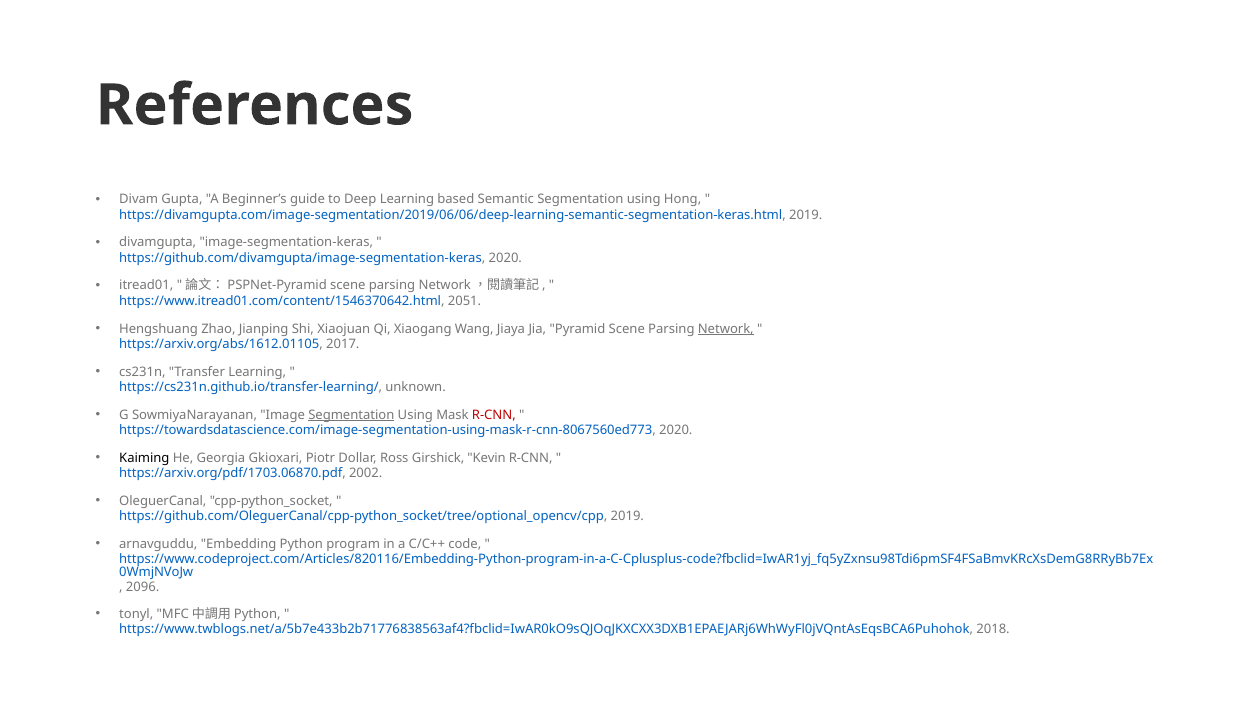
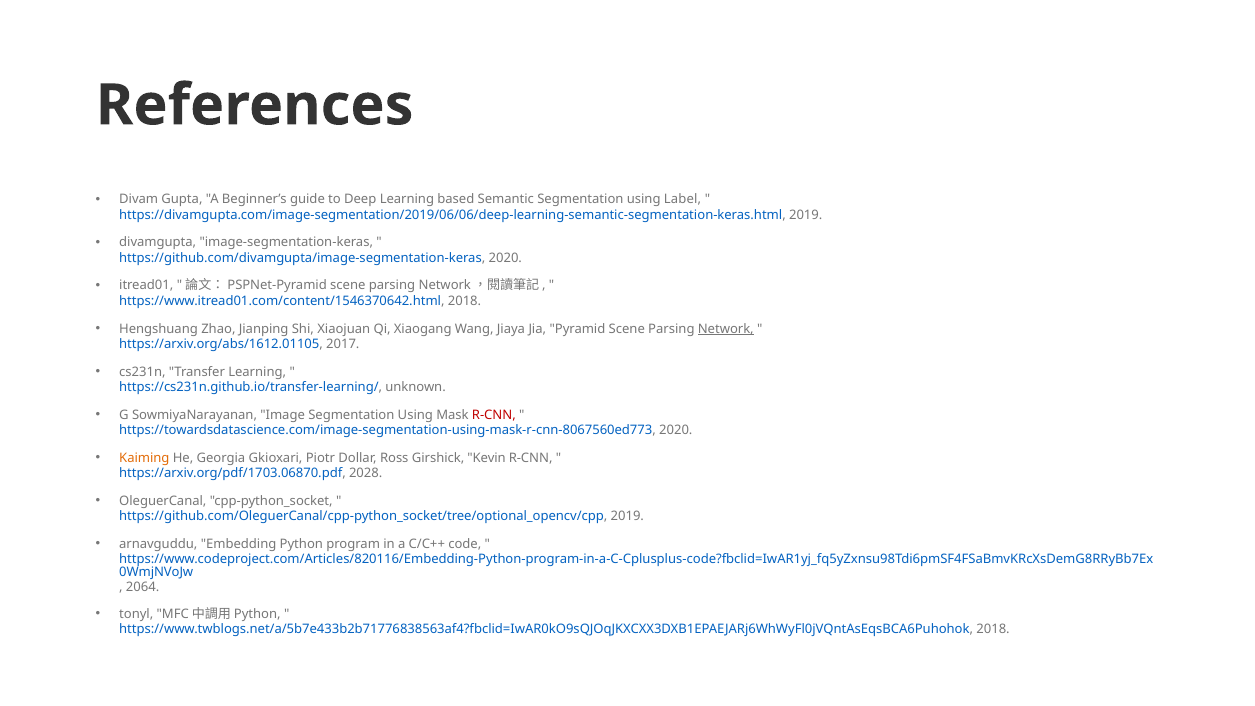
Hong: Hong -> Label
https://www.itread01.com/content/1546370642.html 2051: 2051 -> 2018
Segmentation at (351, 415) underline: present -> none
Kaiming colour: black -> orange
2002: 2002 -> 2028
2096: 2096 -> 2064
